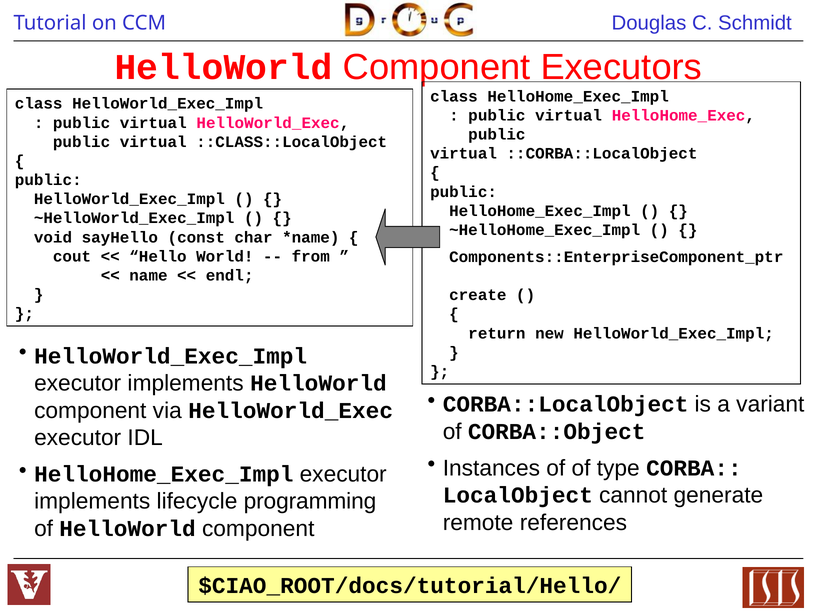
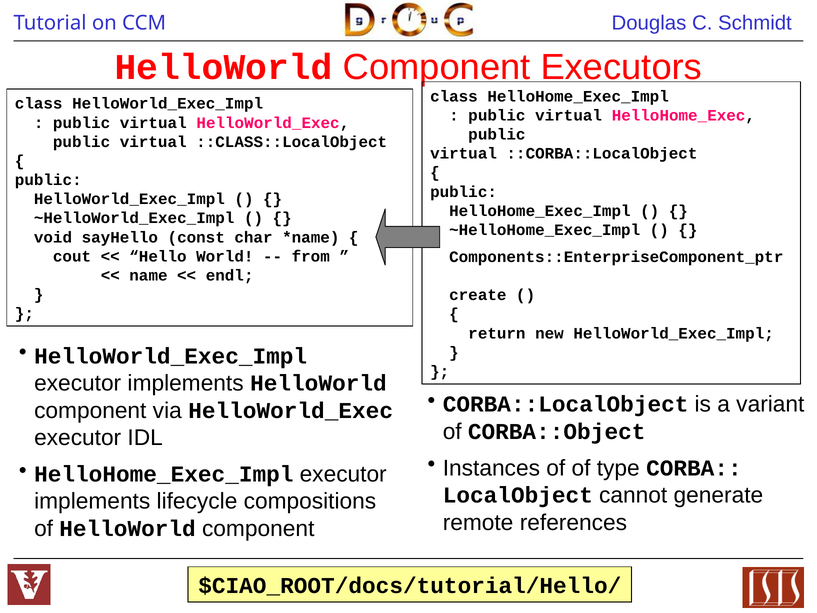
programming: programming -> compositions
